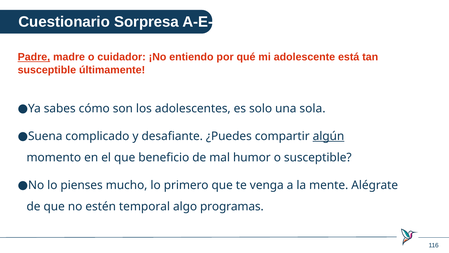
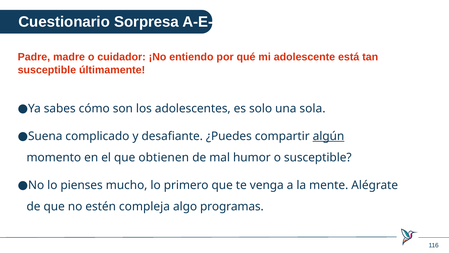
Padre underline: present -> none
beneficio: beneficio -> obtienen
temporal: temporal -> compleja
